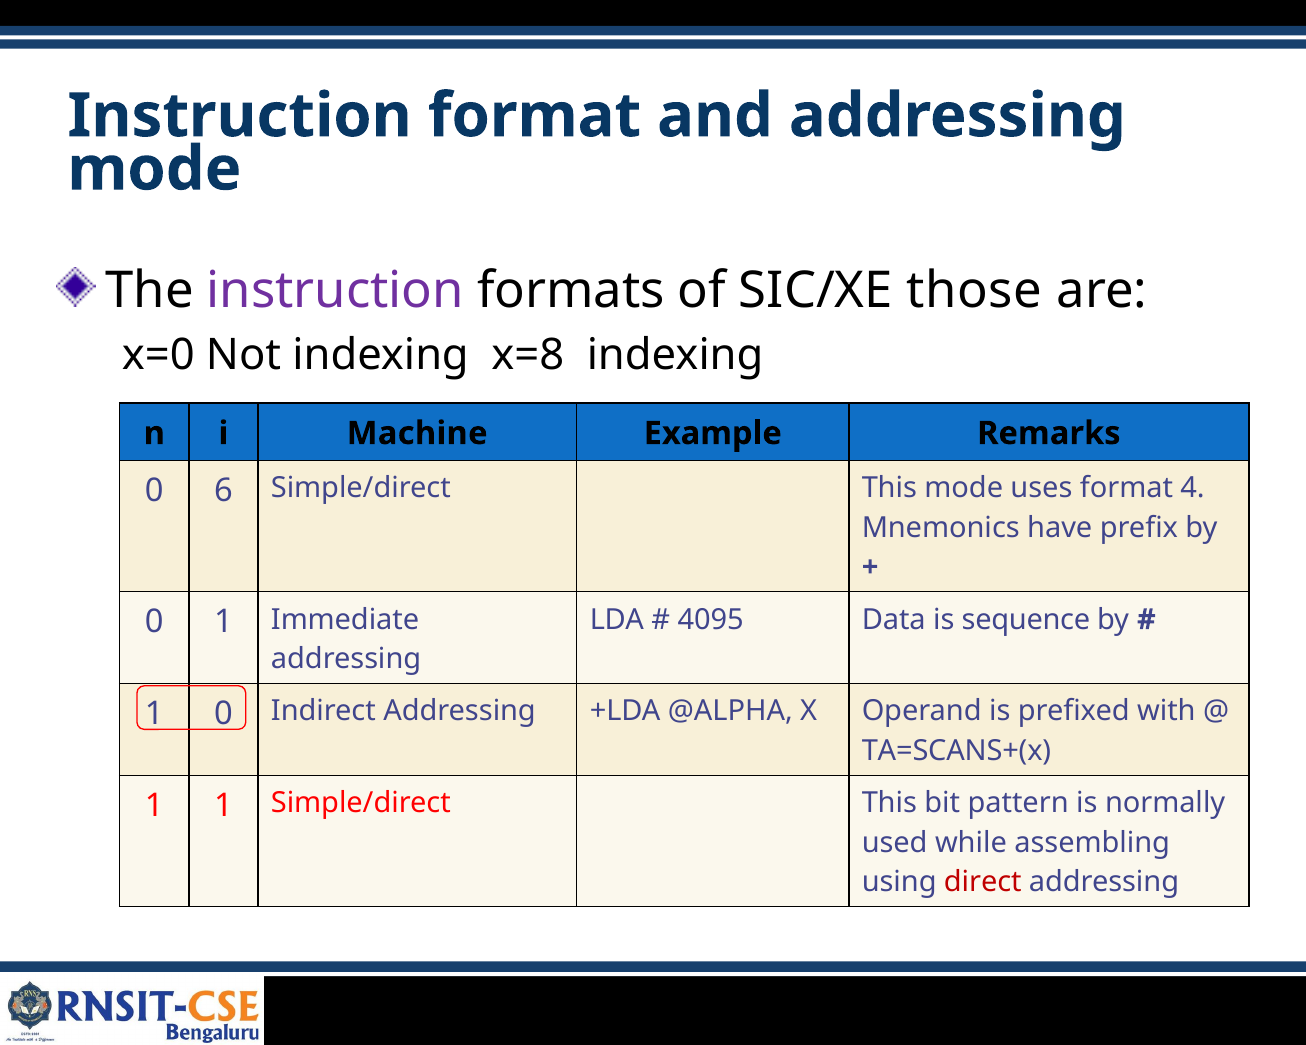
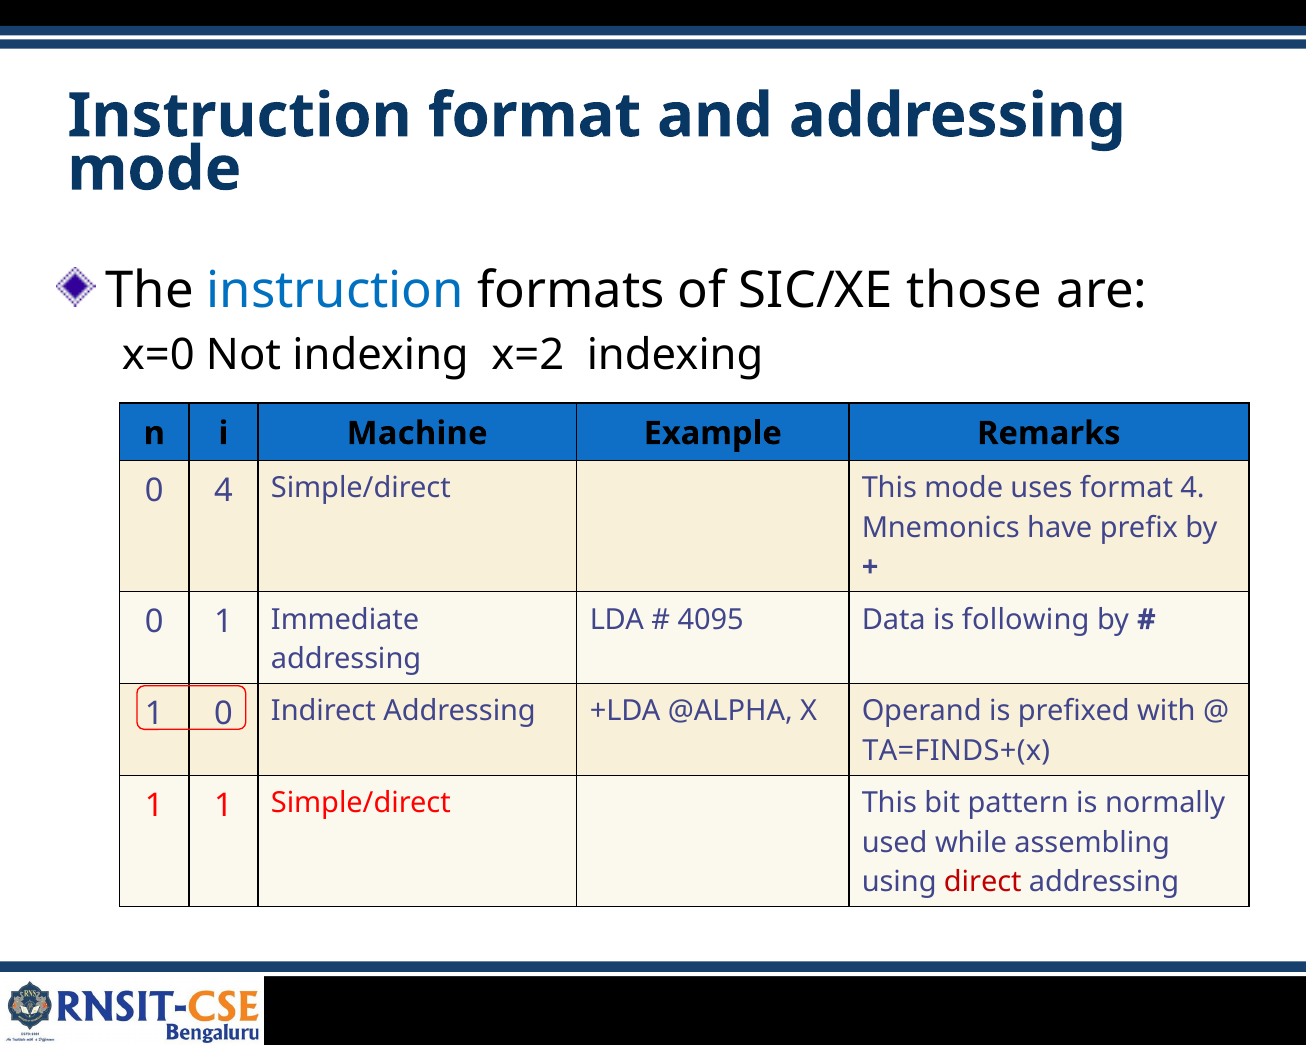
instruction at (335, 291) colour: purple -> blue
x=8: x=8 -> x=2
0 6: 6 -> 4
sequence: sequence -> following
TA=SCANS+(x: TA=SCANS+(x -> TA=FINDS+(x
